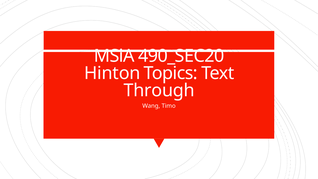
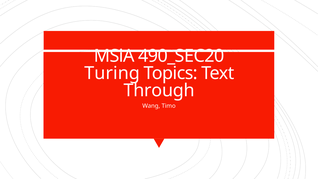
Hinton: Hinton -> Turing
